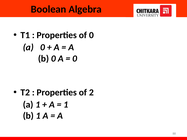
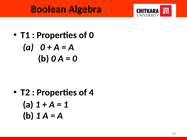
2: 2 -> 4
